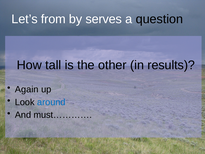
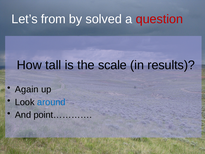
serves: serves -> solved
question colour: black -> red
other: other -> scale
must…………: must………… -> point…………
